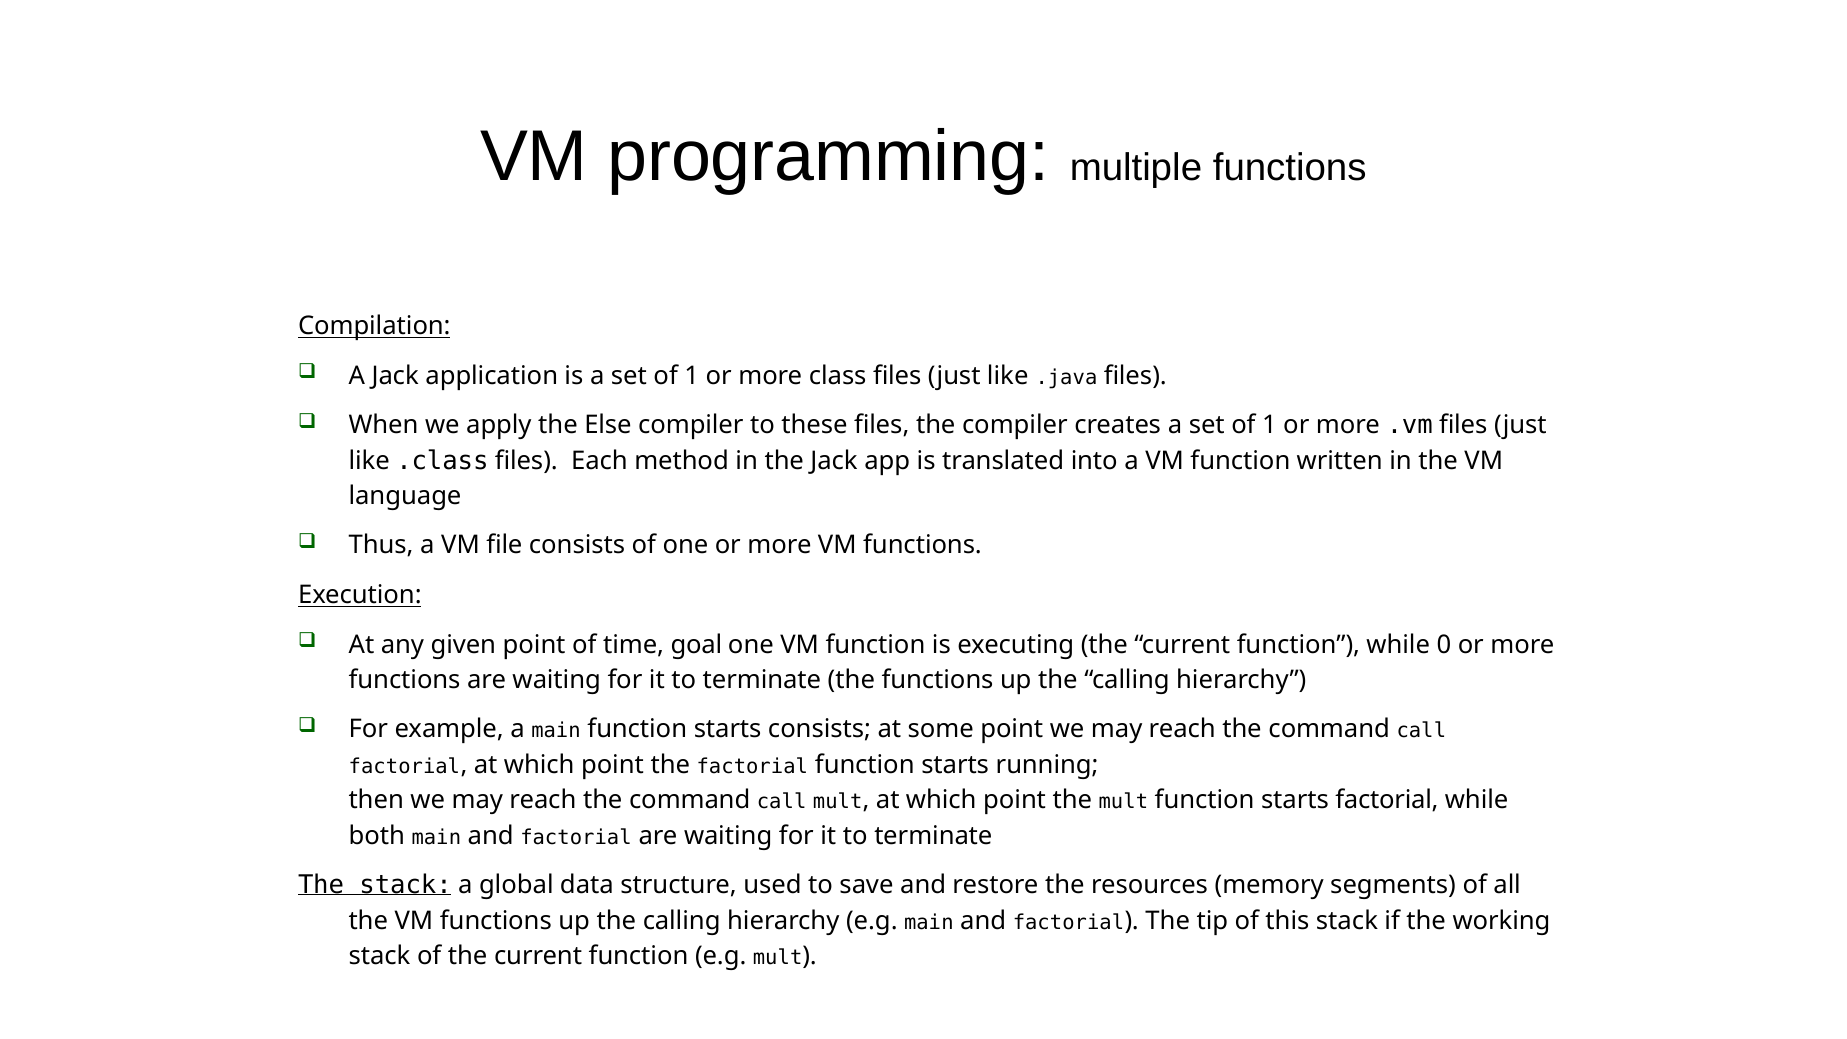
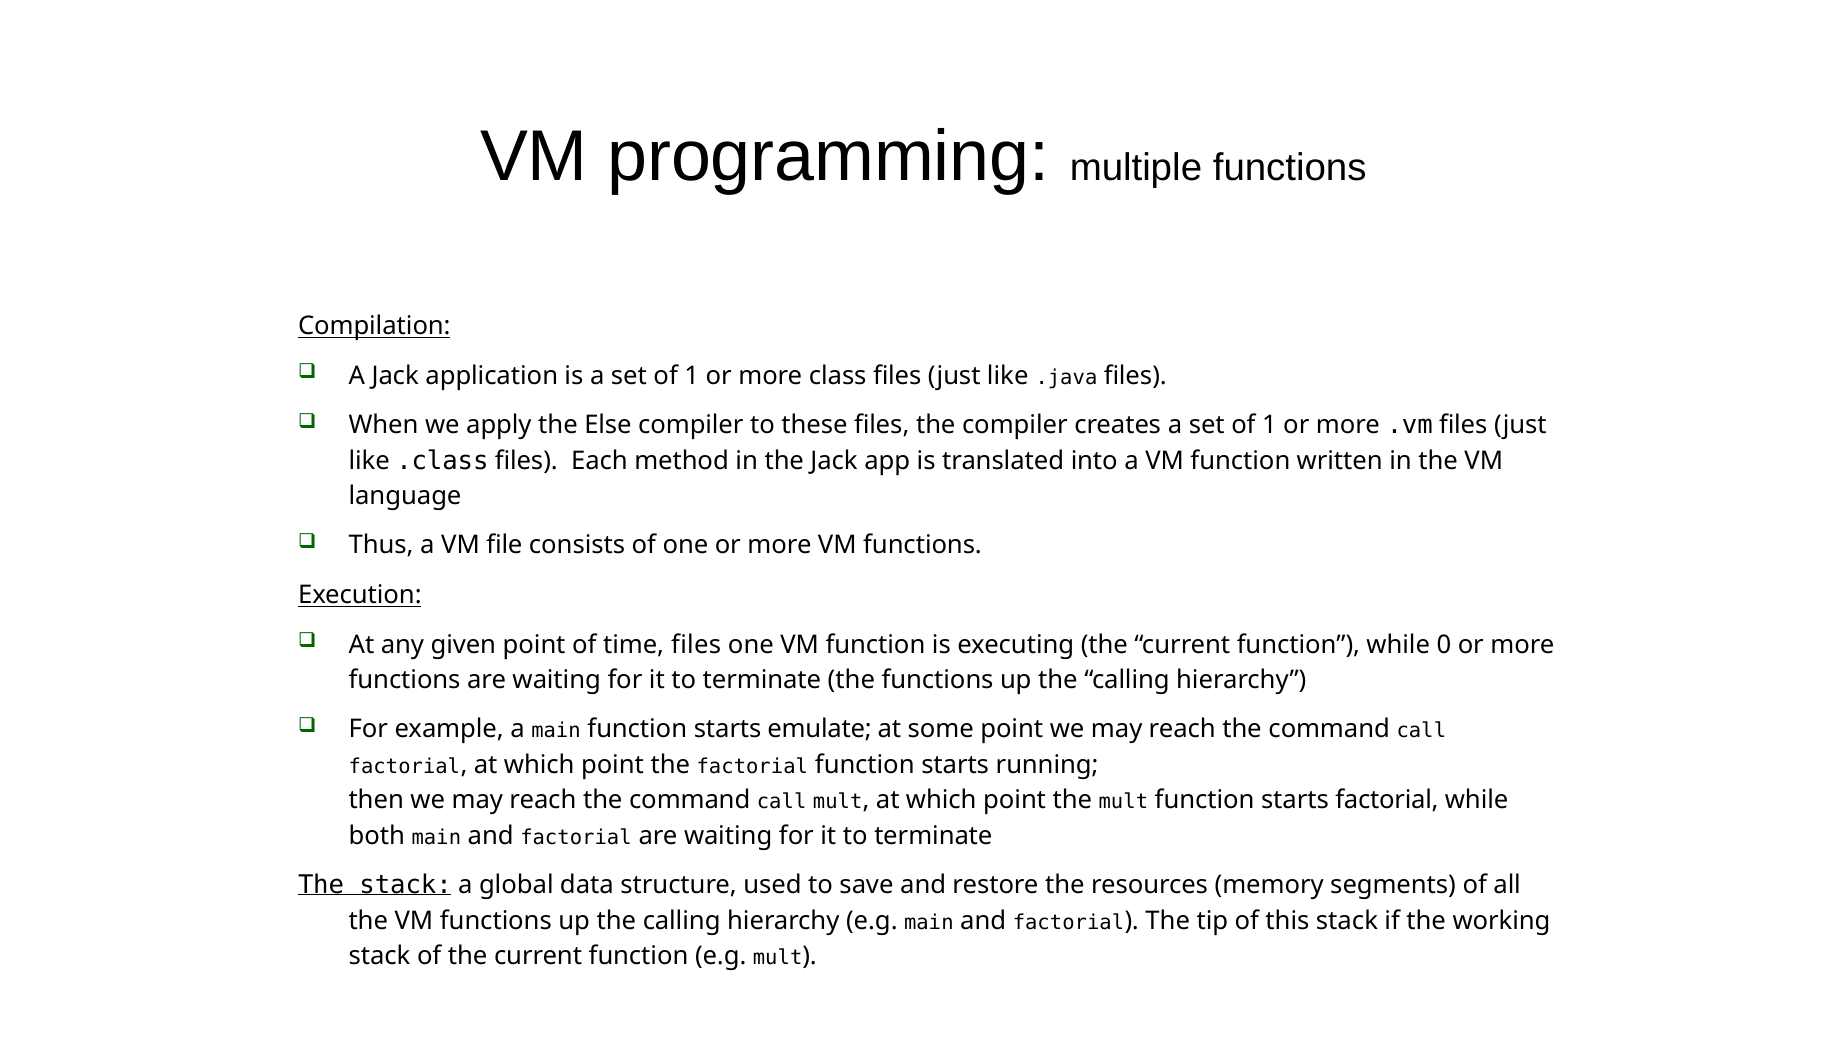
time goal: goal -> files
starts consists: consists -> emulate
